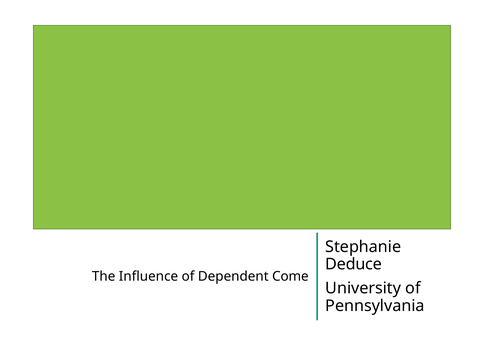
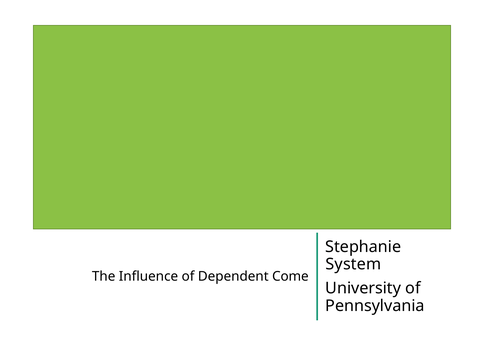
Deduce: Deduce -> System
